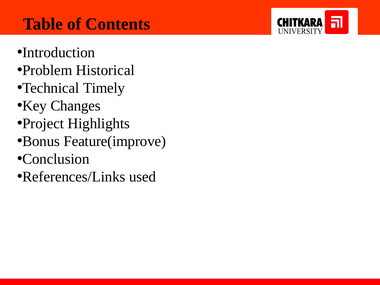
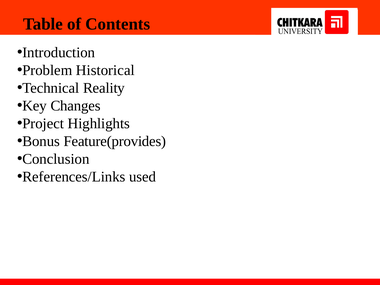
Timely: Timely -> Reality
Feature(improve: Feature(improve -> Feature(provides
